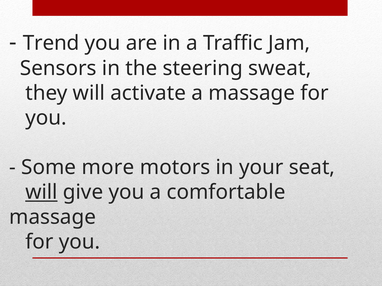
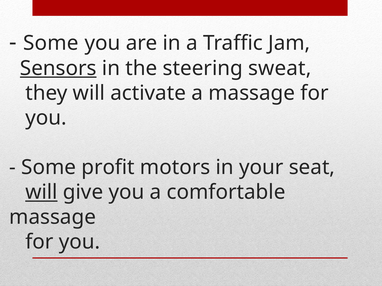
Trend at (51, 43): Trend -> Some
Sensors underline: none -> present
more: more -> profit
